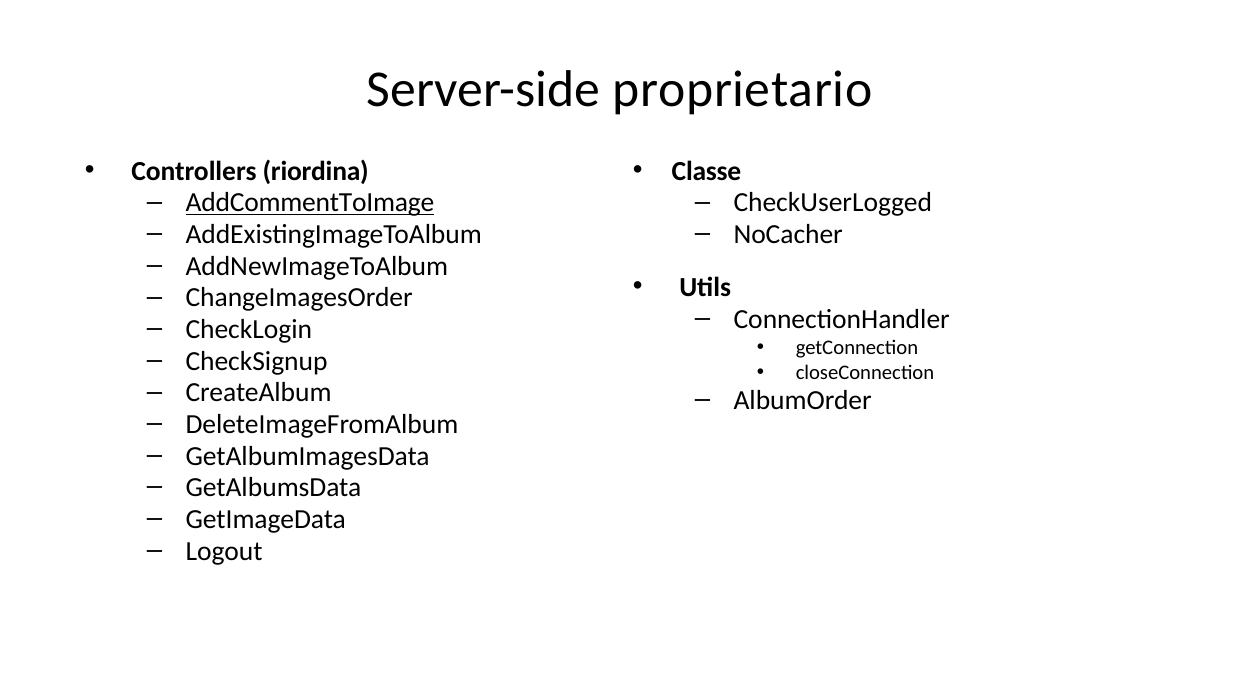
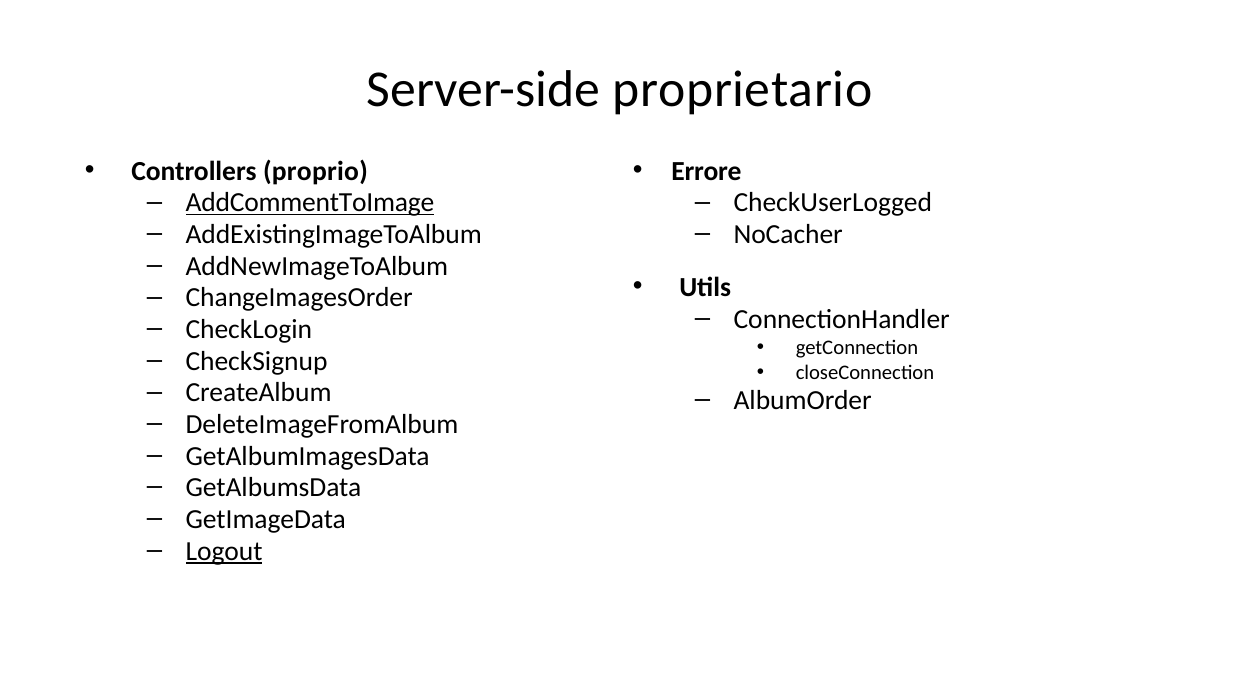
riordina: riordina -> proprio
Classe: Classe -> Errore
Logout underline: none -> present
